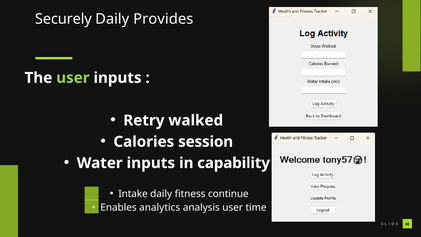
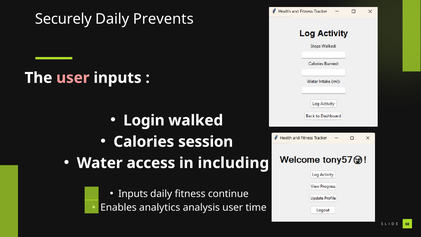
Provides: Provides -> Prevents
user at (73, 78) colour: light green -> pink
Retry: Retry -> Login
Water inputs: inputs -> access
capability: capability -> including
Intake at (133, 194): Intake -> Inputs
